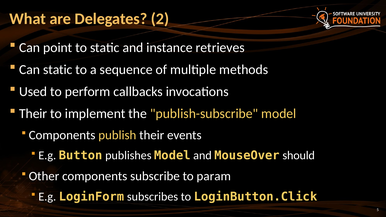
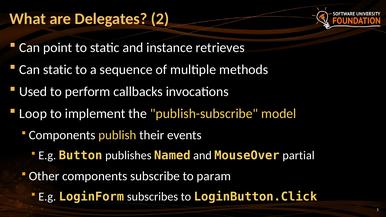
Their at (33, 114): Their -> Loop
publishes Model: Model -> Named
should: should -> partial
